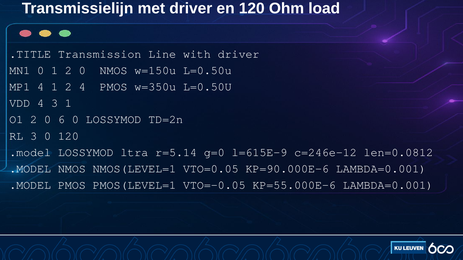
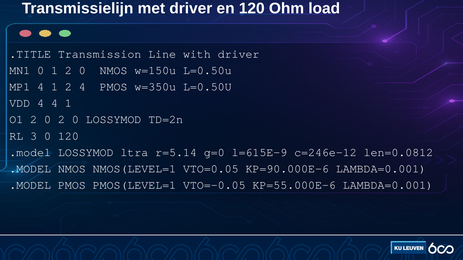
4 3: 3 -> 4
0 6: 6 -> 2
